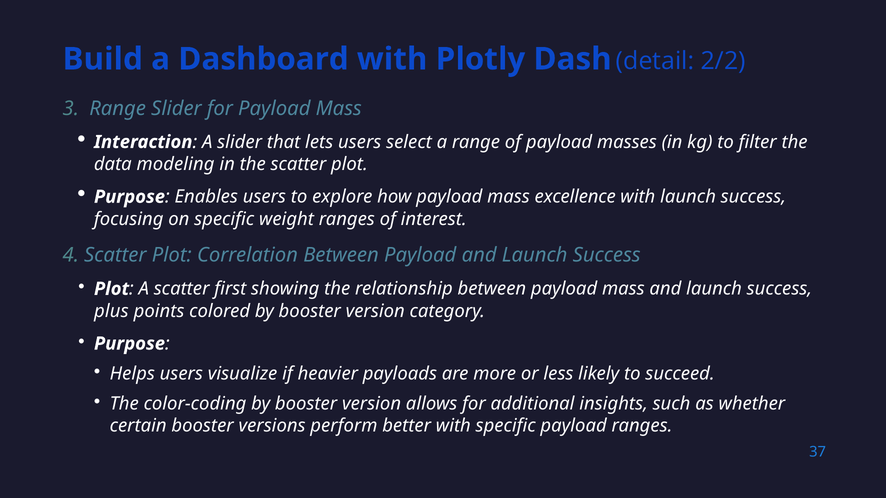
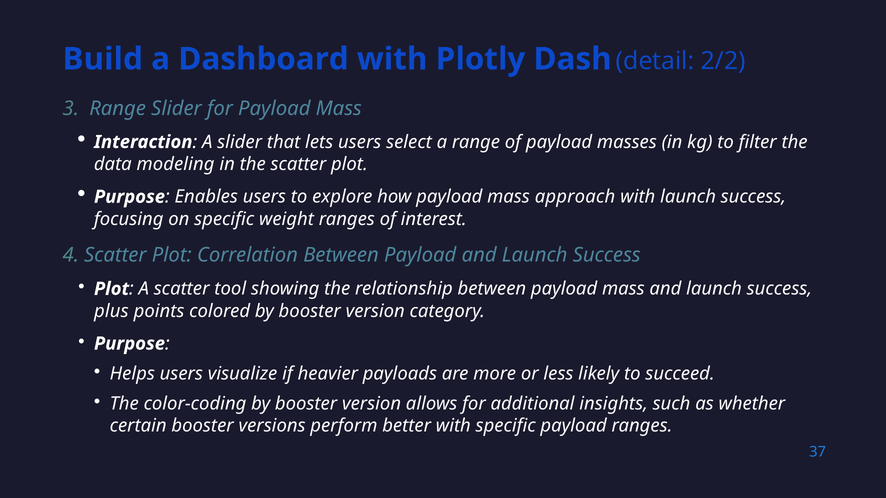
excellence: excellence -> approach
first: first -> tool
